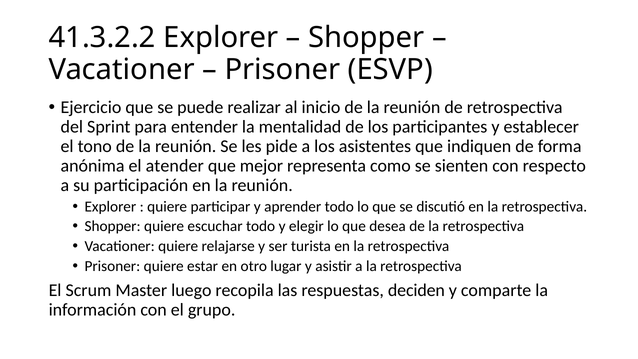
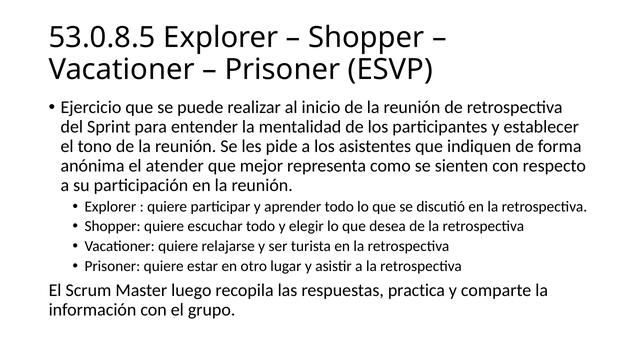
41.3.2.2: 41.3.2.2 -> 53.0.8.5
deciden: deciden -> practica
